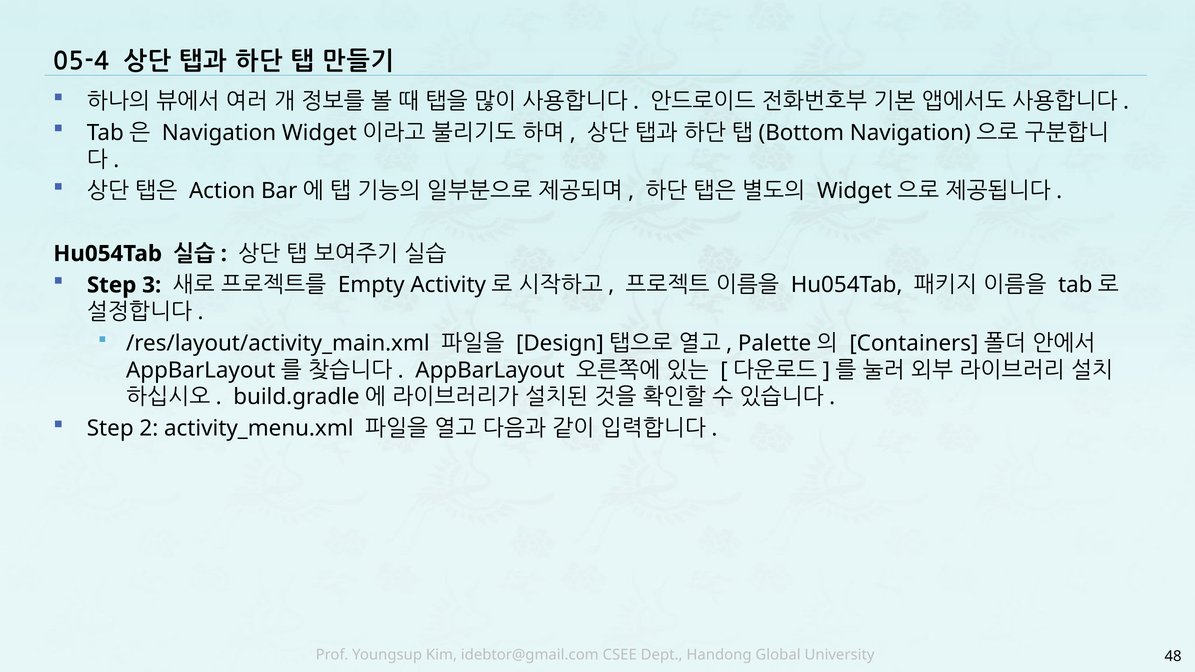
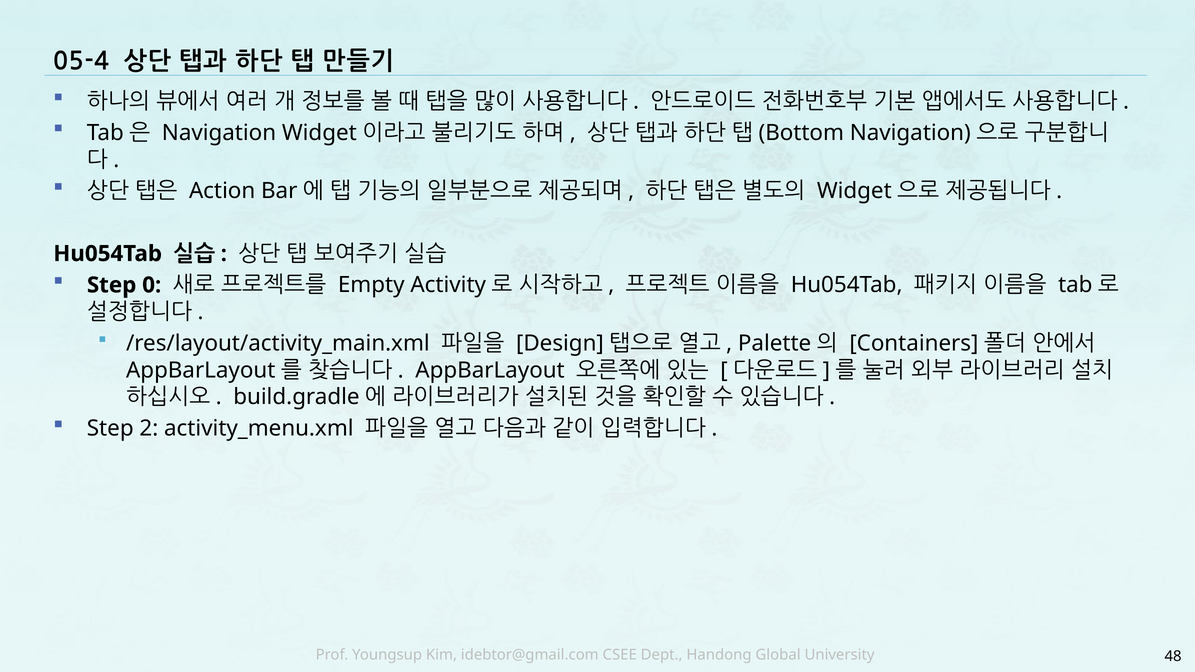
3: 3 -> 0
